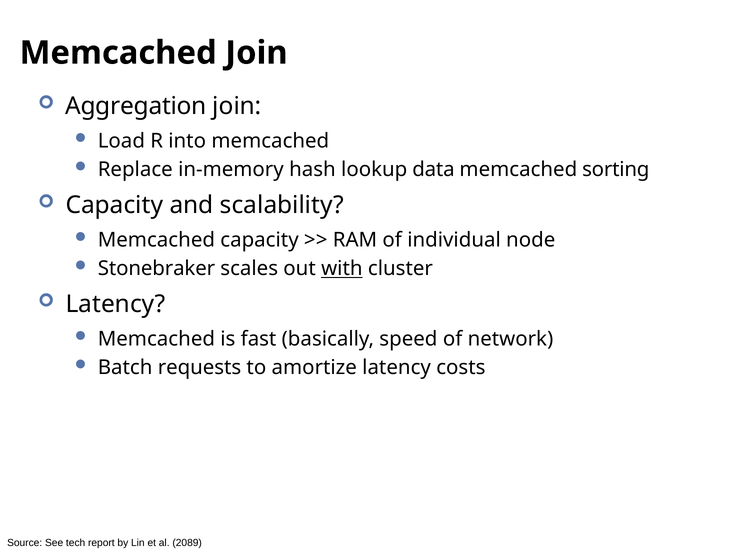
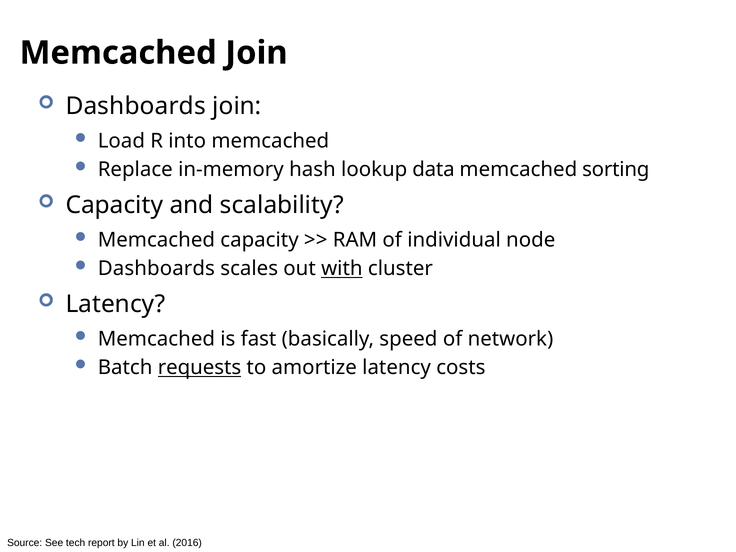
Aggregation at (136, 106): Aggregation -> Dashboards
Stonebraker at (156, 269): Stonebraker -> Dashboards
requests underline: none -> present
2089: 2089 -> 2016
